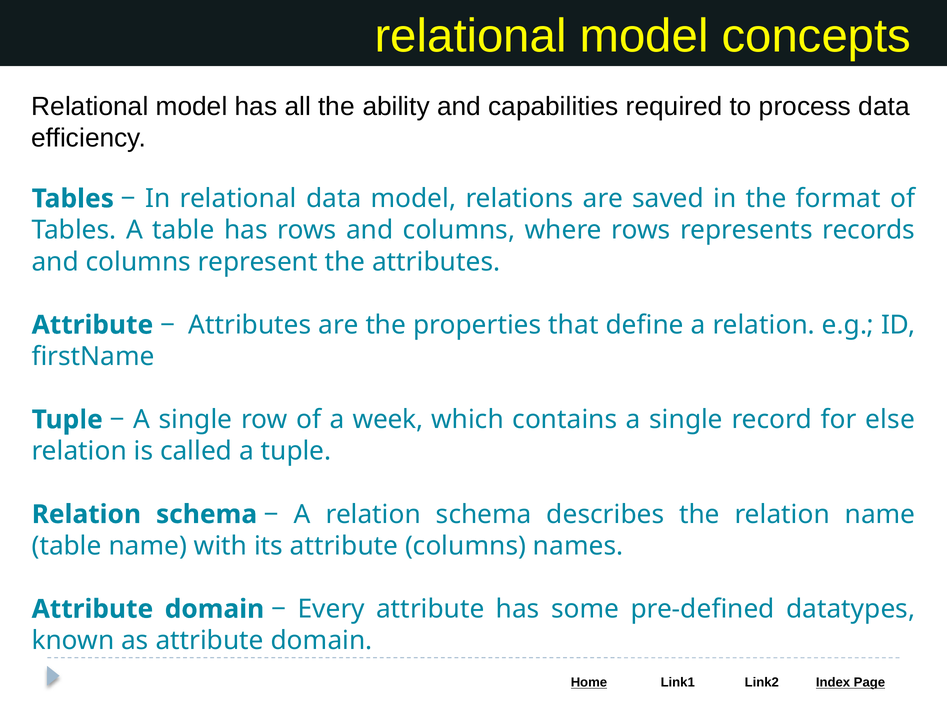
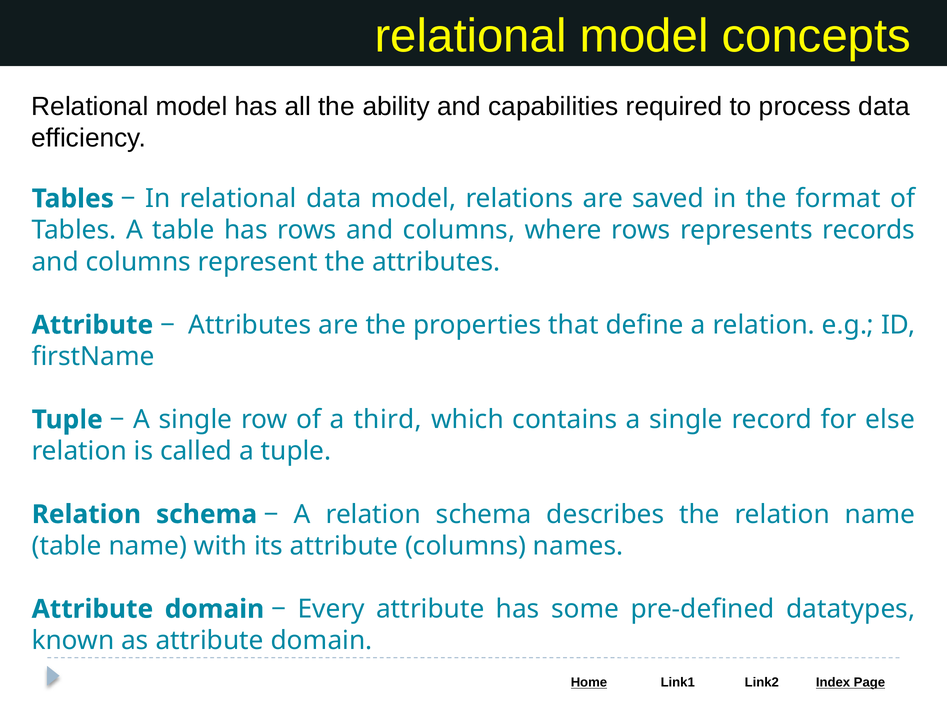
week: week -> third
